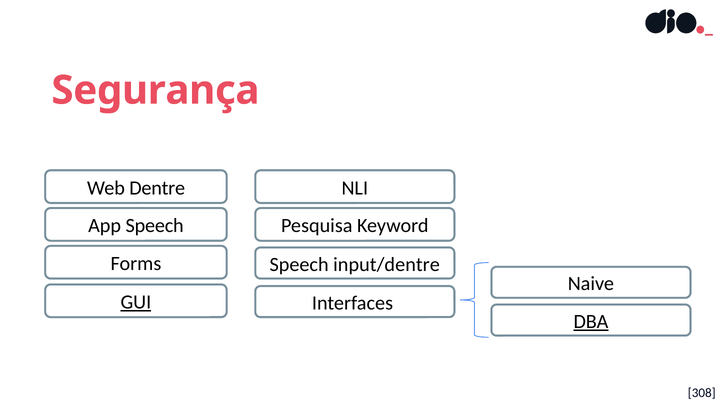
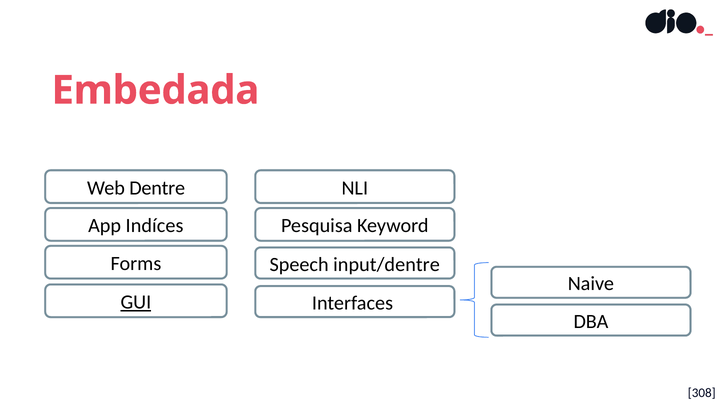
Segurança: Segurança -> Embedada
App Speech: Speech -> Indíces
DBA underline: present -> none
